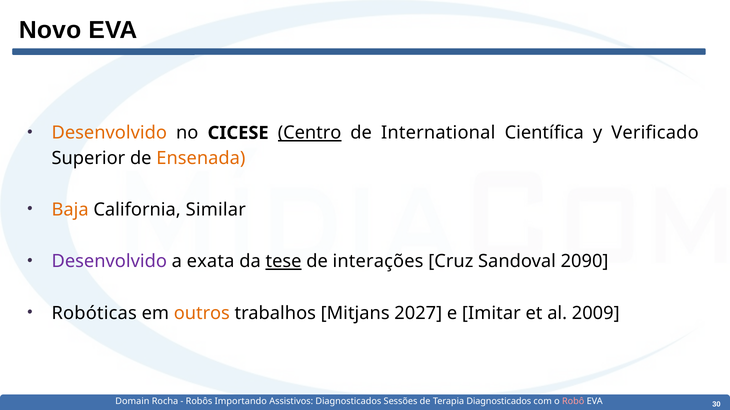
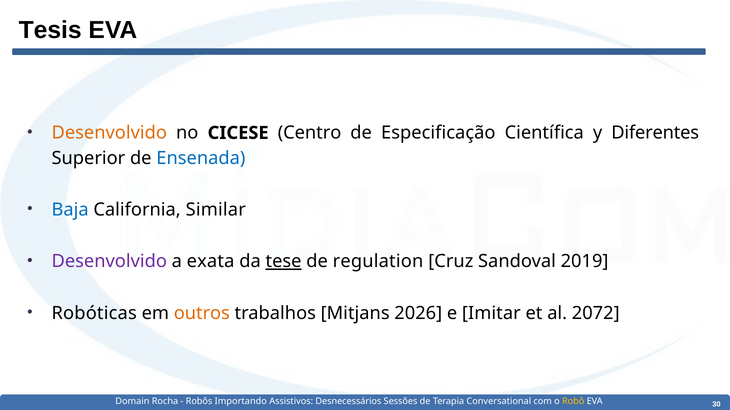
Novo: Novo -> Tesis
Centro underline: present -> none
International: International -> Especificação
Verificado: Verificado -> Diferentes
Ensenada colour: orange -> blue
Baja colour: orange -> blue
interações: interações -> regulation
2090: 2090 -> 2019
2027: 2027 -> 2026
2009: 2009 -> 2072
Assistivos Diagnosticados: Diagnosticados -> Desnecessários
Terapia Diagnosticados: Diagnosticados -> Conversational
Robô colour: pink -> yellow
